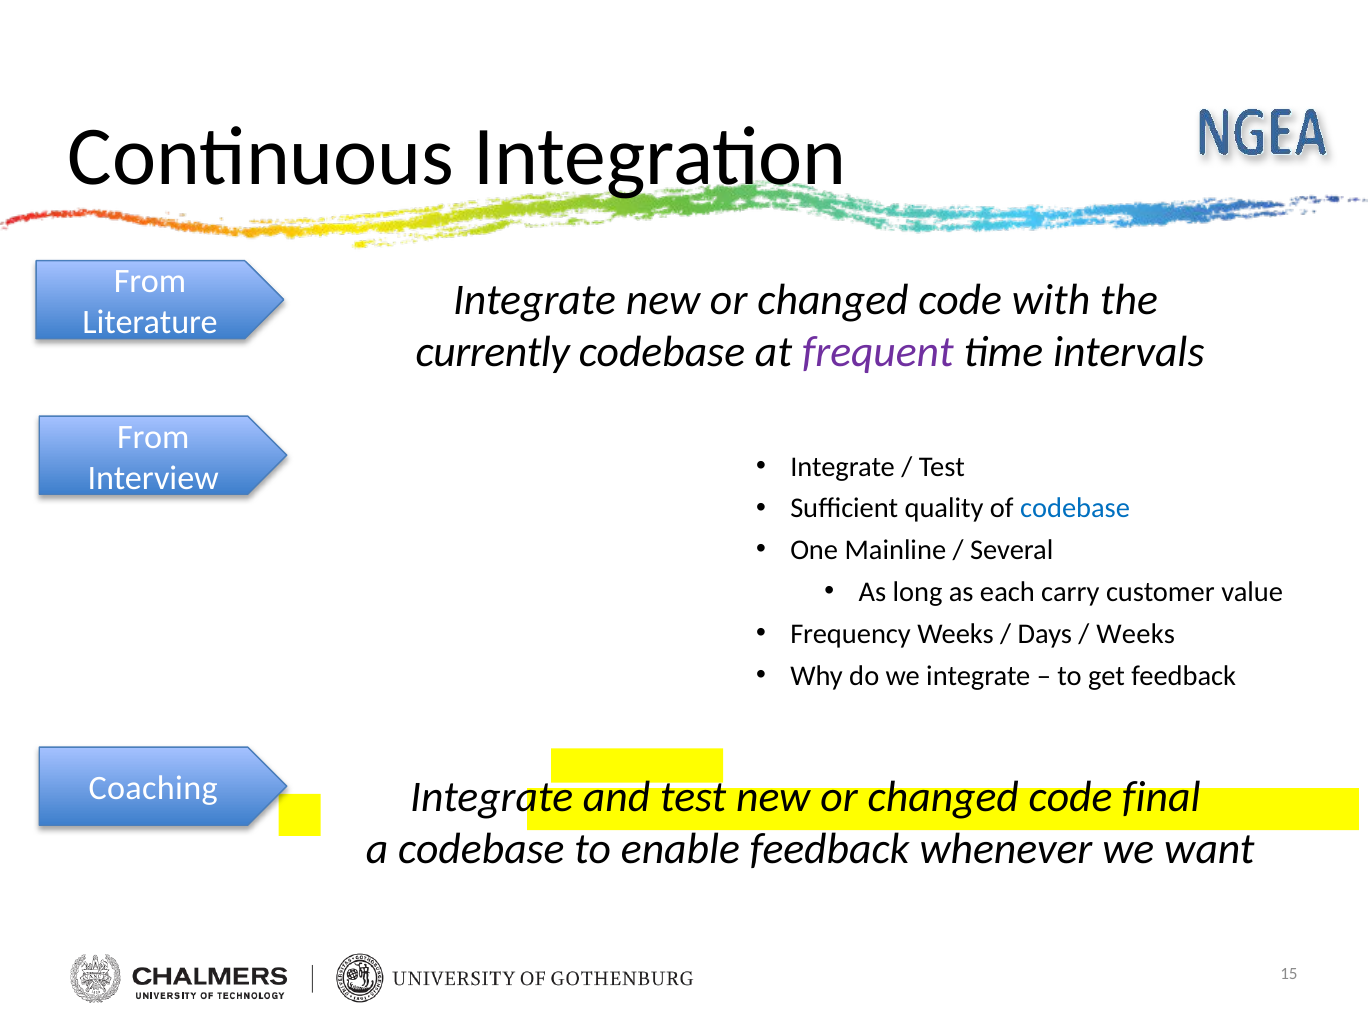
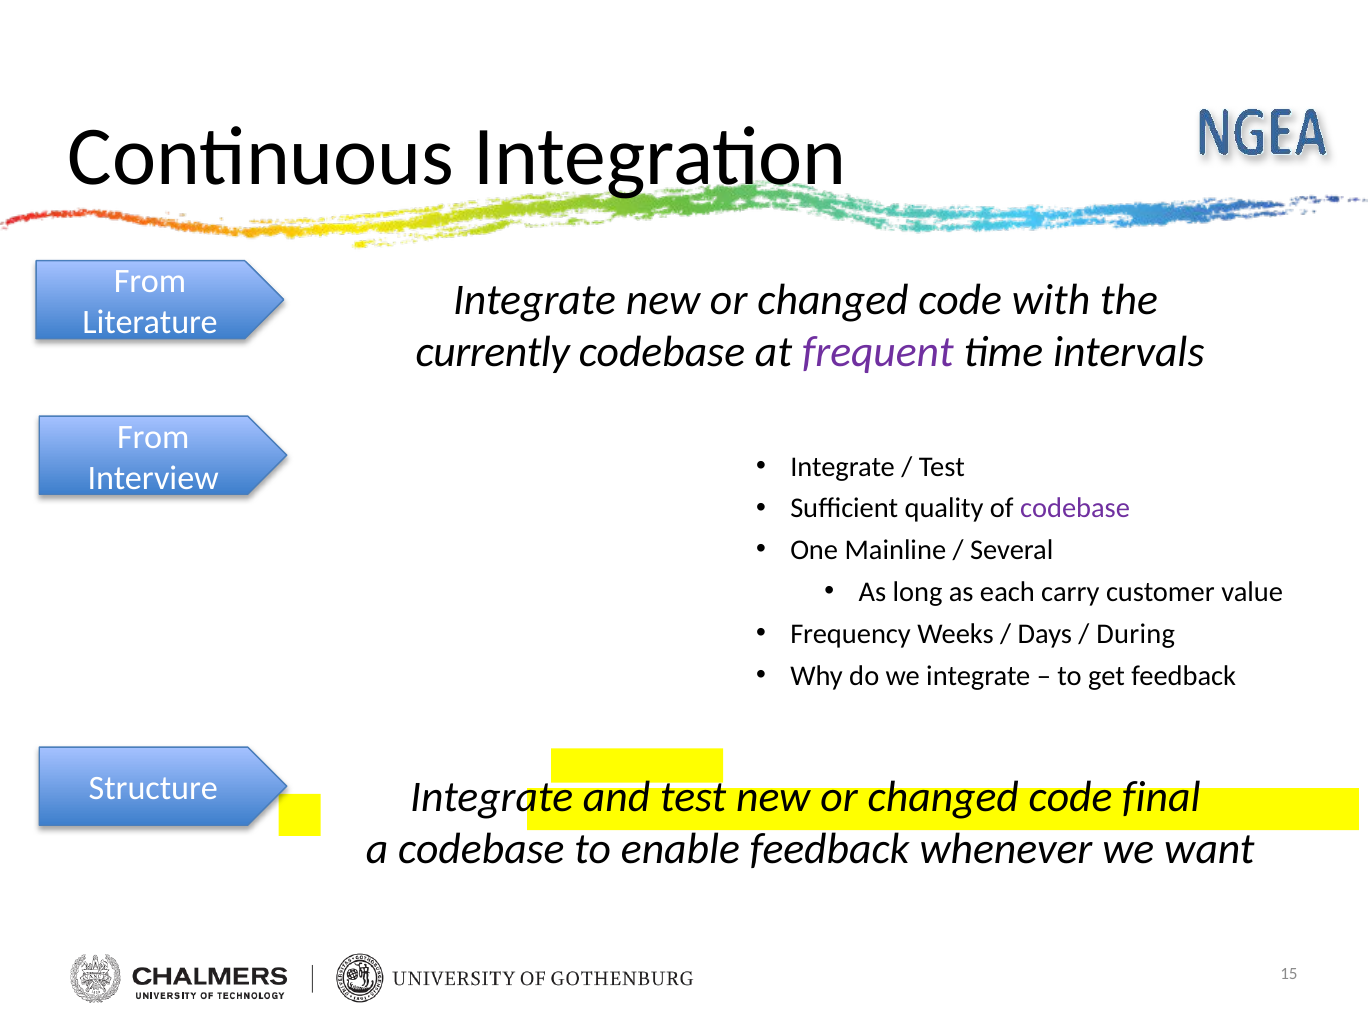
codebase at (1075, 509) colour: blue -> purple
Weeks at (1136, 634): Weeks -> During
Coaching: Coaching -> Structure
